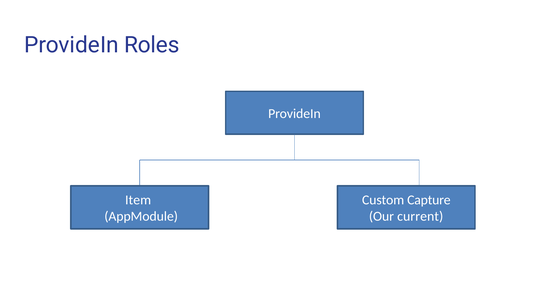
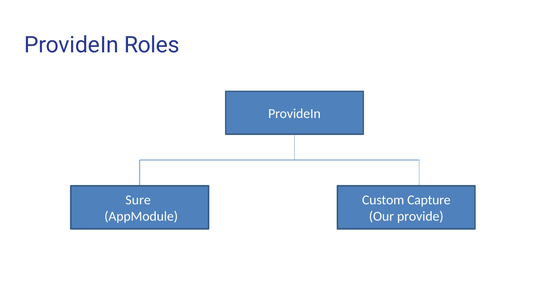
Item: Item -> Sure
current: current -> provide
